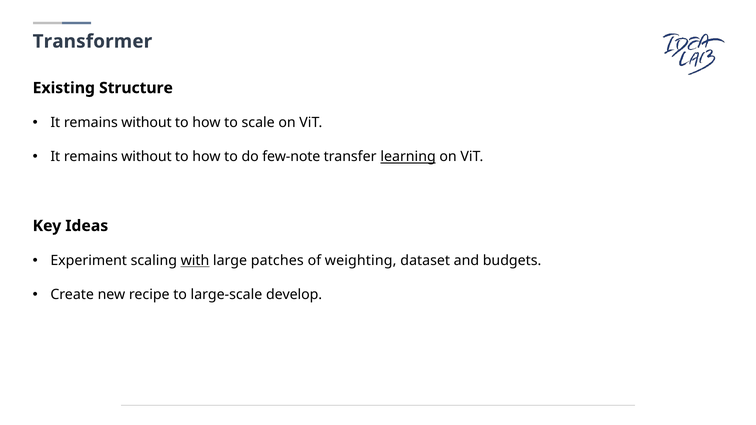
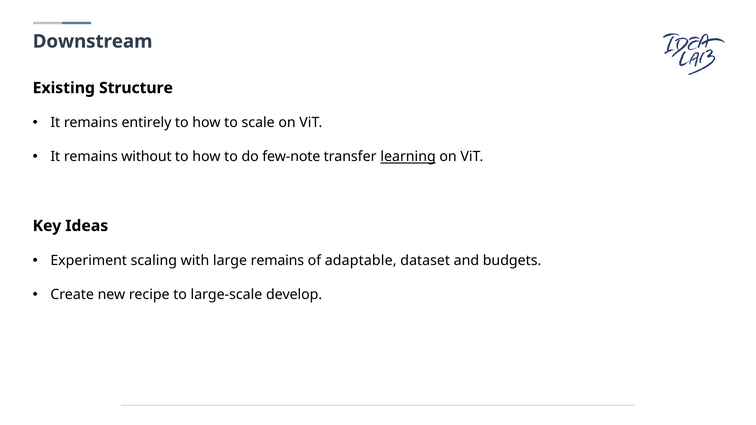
Transformer: Transformer -> Downstream
without at (147, 123): without -> entirely
with underline: present -> none
large patches: patches -> remains
weighting: weighting -> adaptable
